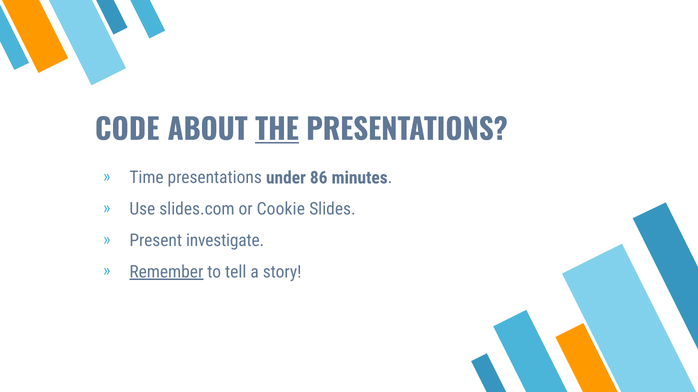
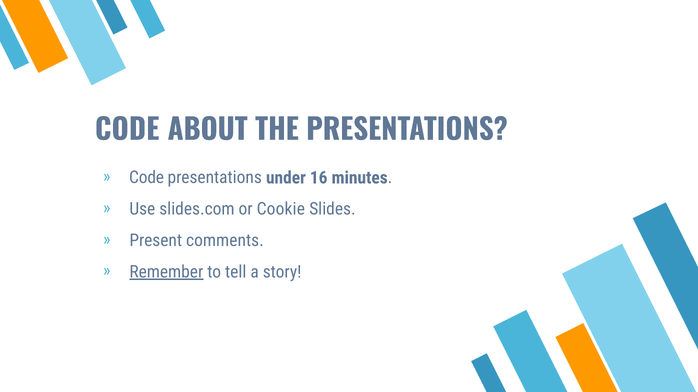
THE underline: present -> none
Time at (147, 178): Time -> Code
86: 86 -> 16
investigate: investigate -> comments
